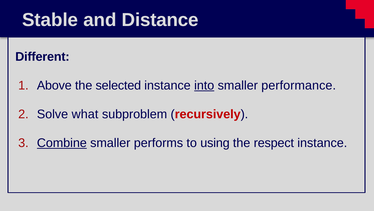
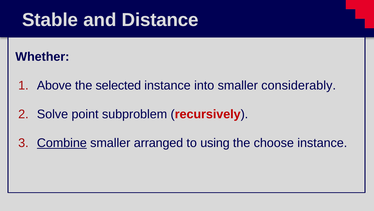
Different: Different -> Whether
into underline: present -> none
performance: performance -> considerably
what: what -> point
performs: performs -> arranged
respect: respect -> choose
